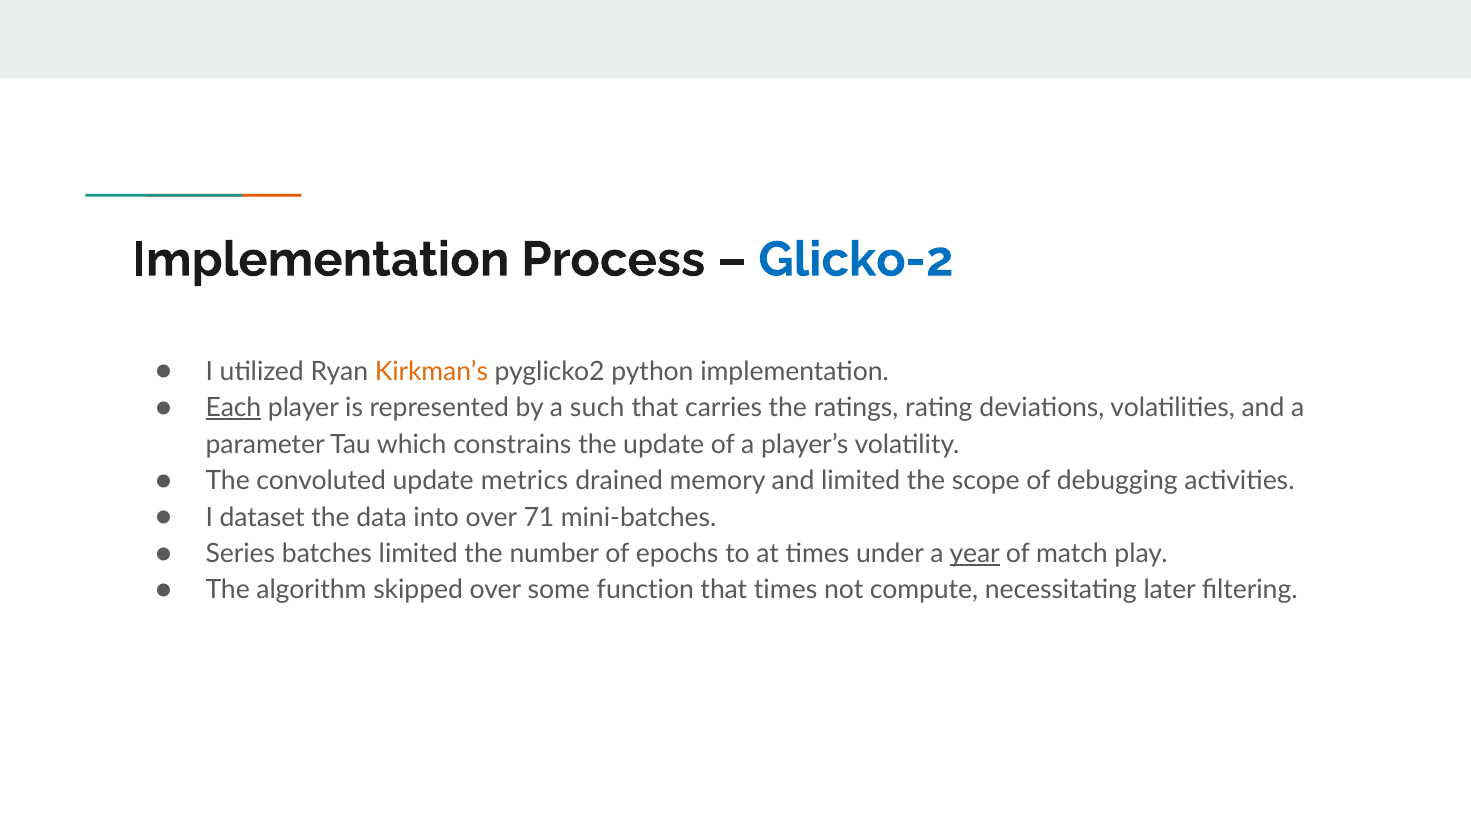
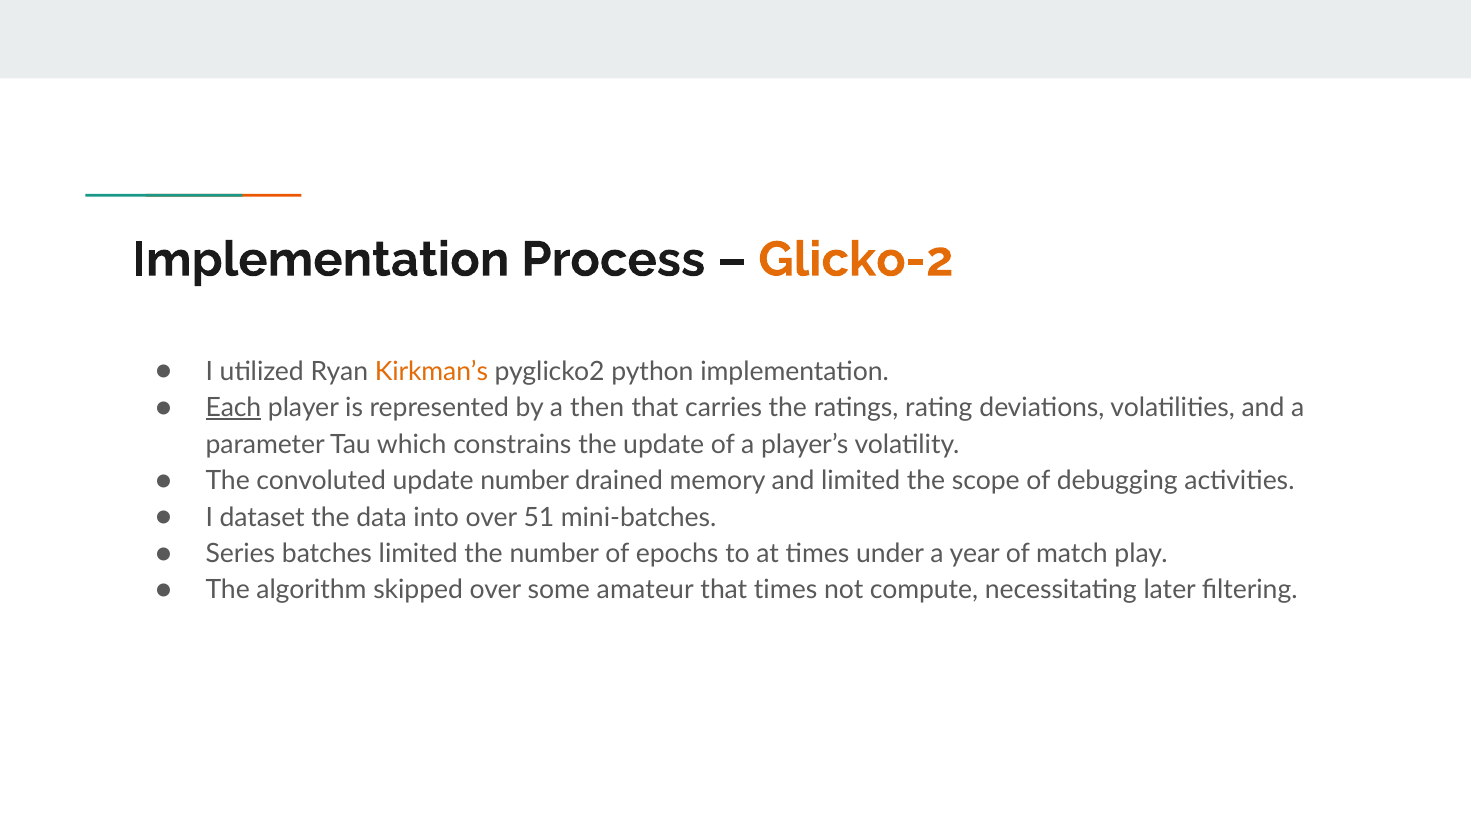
Glicko-2 colour: blue -> orange
such: such -> then
update metrics: metrics -> number
71: 71 -> 51
year underline: present -> none
function: function -> amateur
